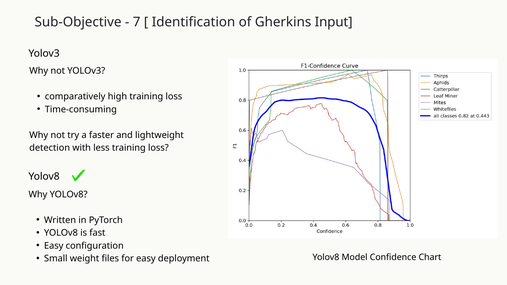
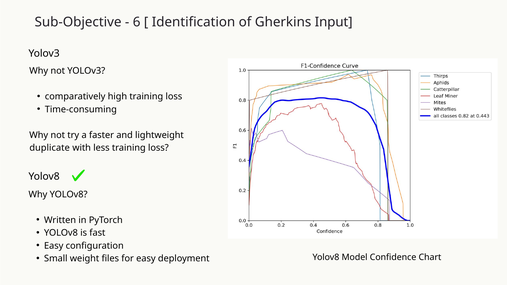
7: 7 -> 6
detection: detection -> duplicate
